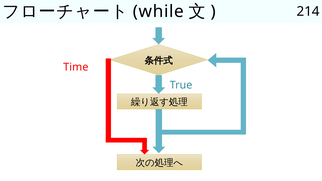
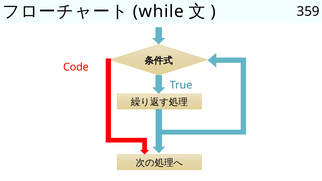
214: 214 -> 359
Time: Time -> Code
